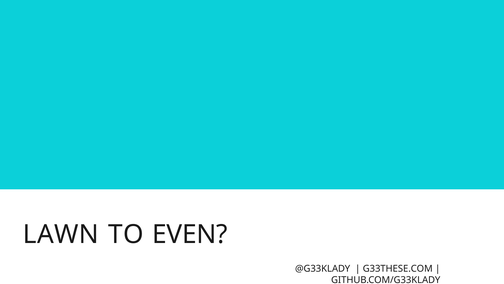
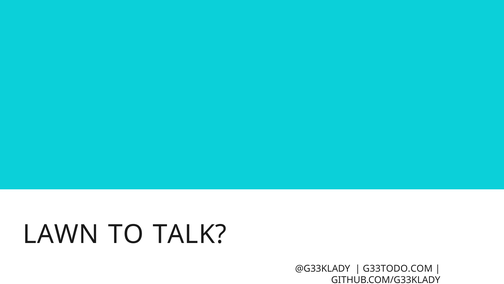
EVEN: EVEN -> TALK
G33THESE.COM: G33THESE.COM -> G33TODO.COM
